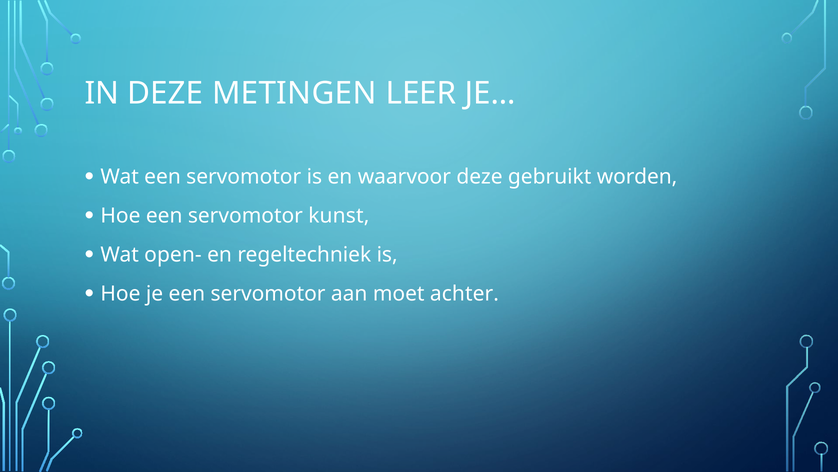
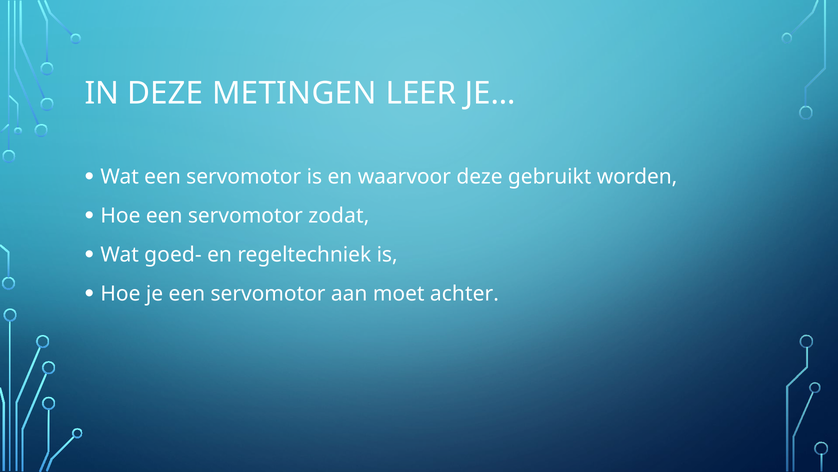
kunst: kunst -> zodat
open-: open- -> goed-
